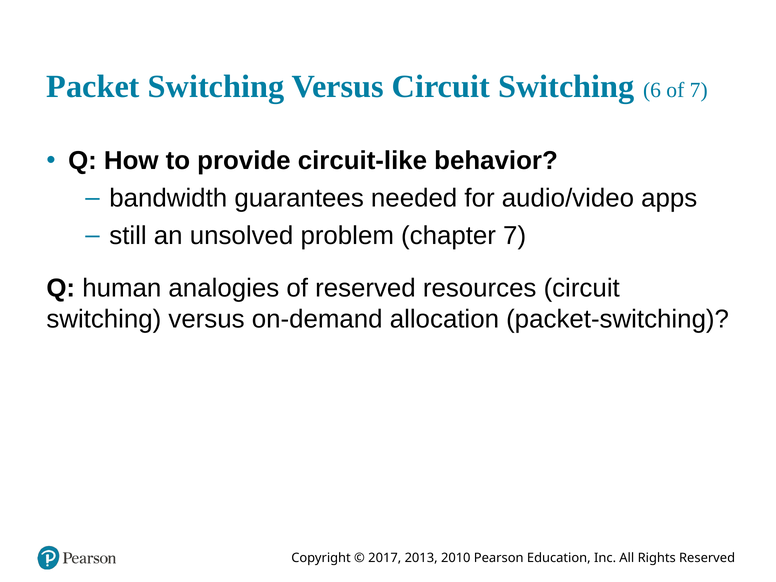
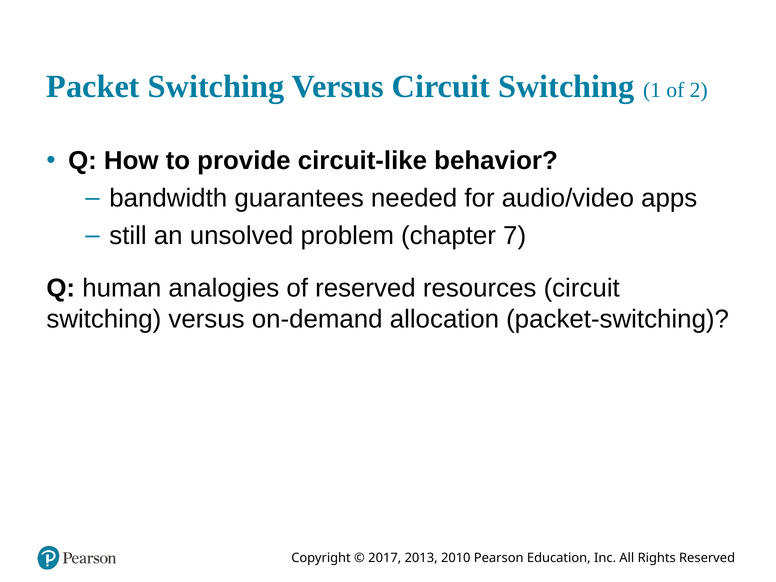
6: 6 -> 1
of 7: 7 -> 2
